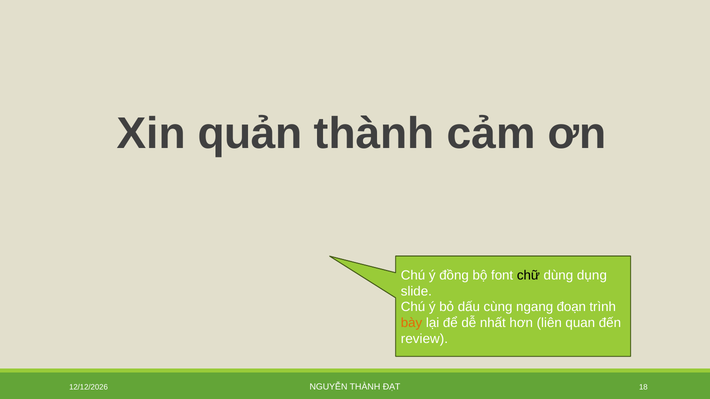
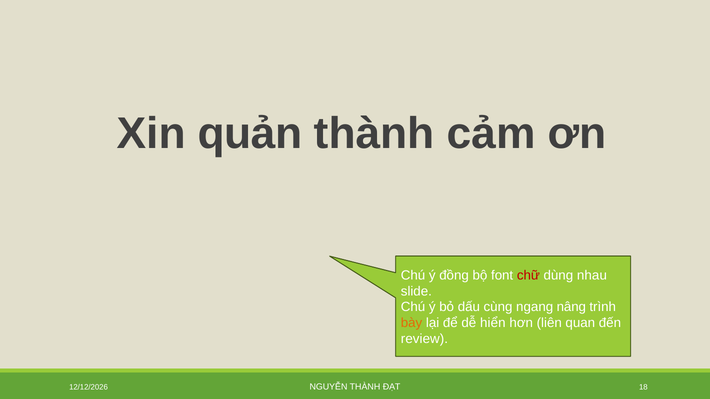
chữ colour: black -> red
dụng: dụng -> nhau
đoạn: đoạn -> nâng
nhất: nhất -> hiển
